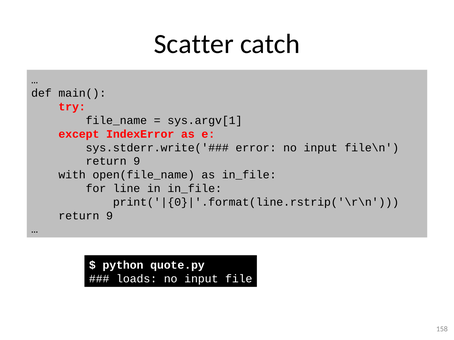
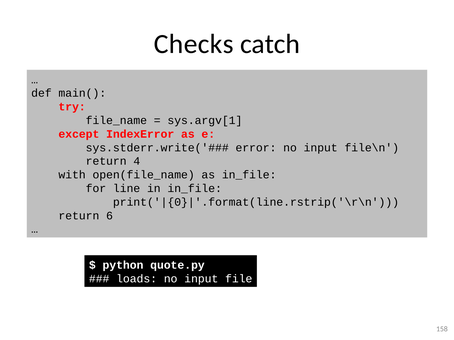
Scatter: Scatter -> Checks
9 at (137, 161): 9 -> 4
9 at (110, 216): 9 -> 6
